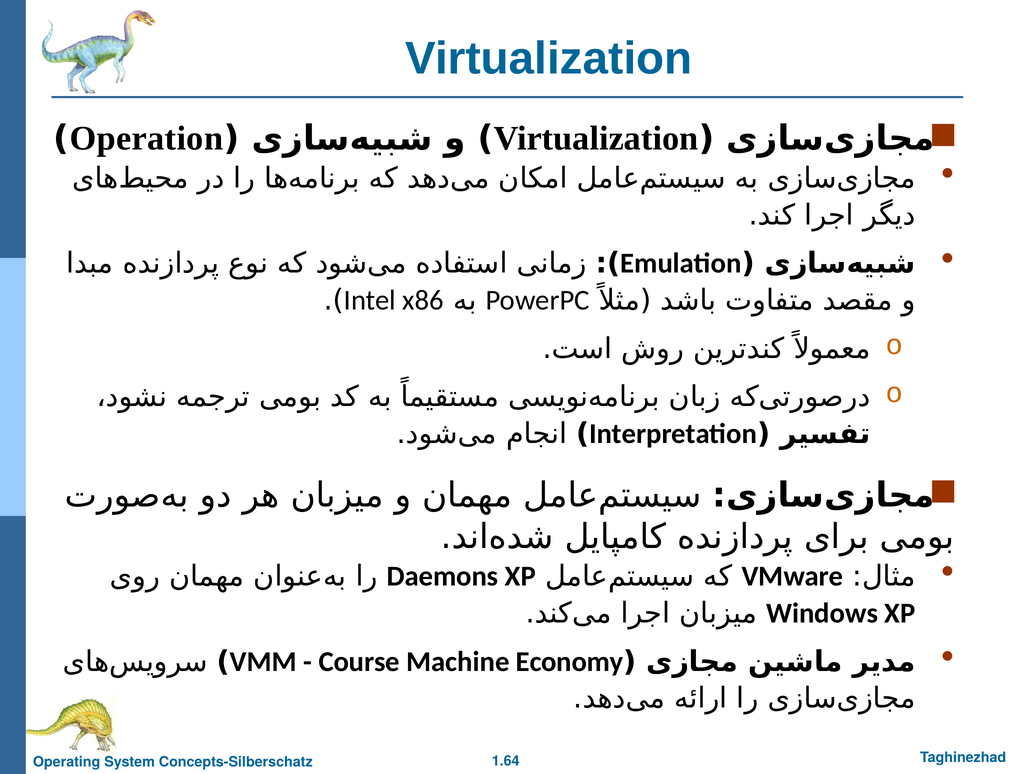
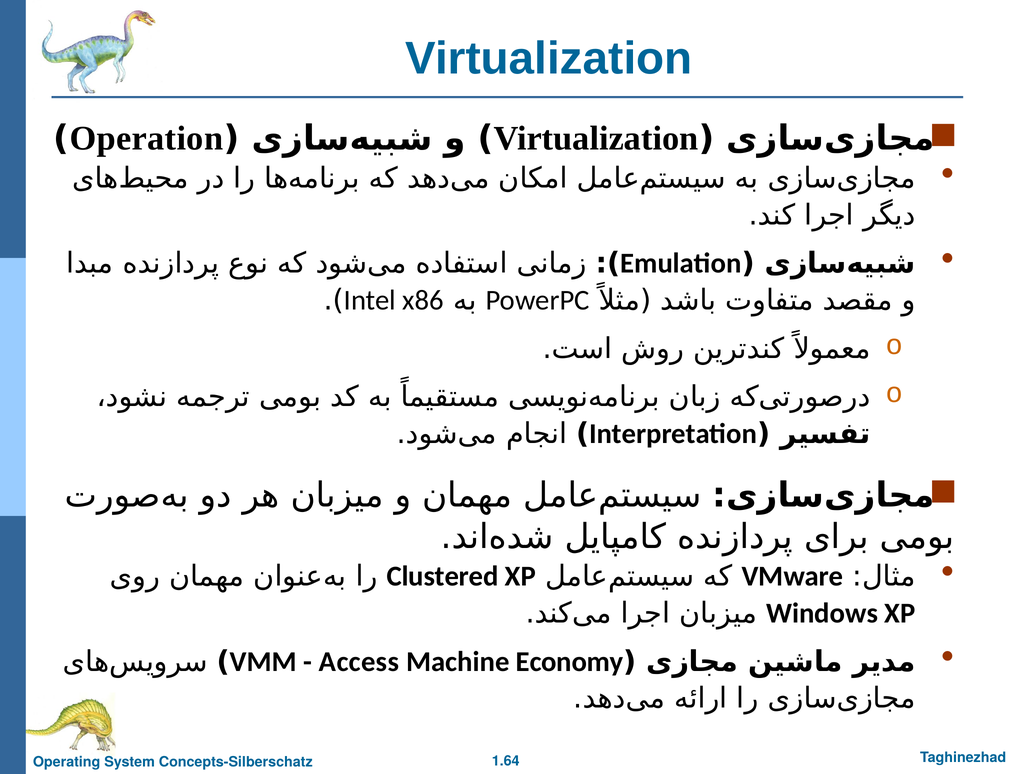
Daemons: Daemons -> Clustered
Course: Course -> Access
